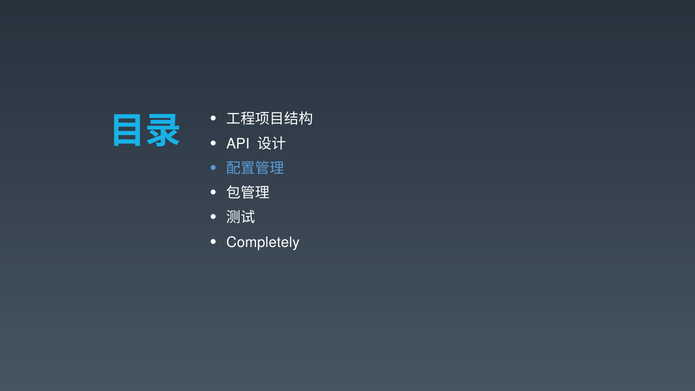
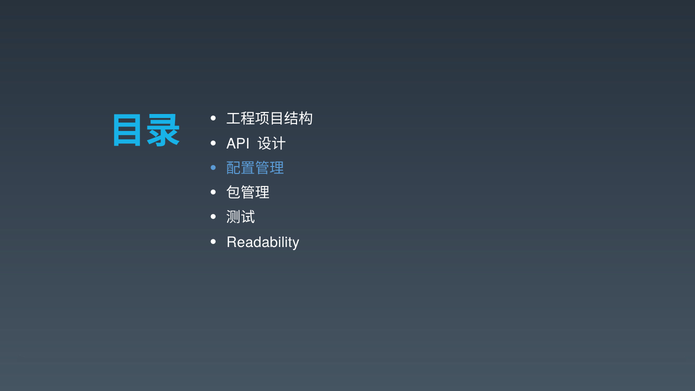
Completely: Completely -> Readability
